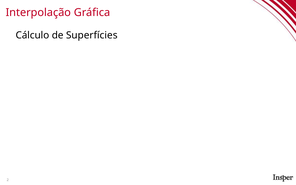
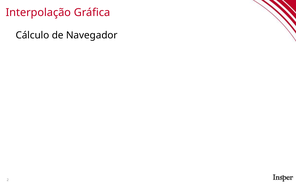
Superfícies: Superfícies -> Navegador
